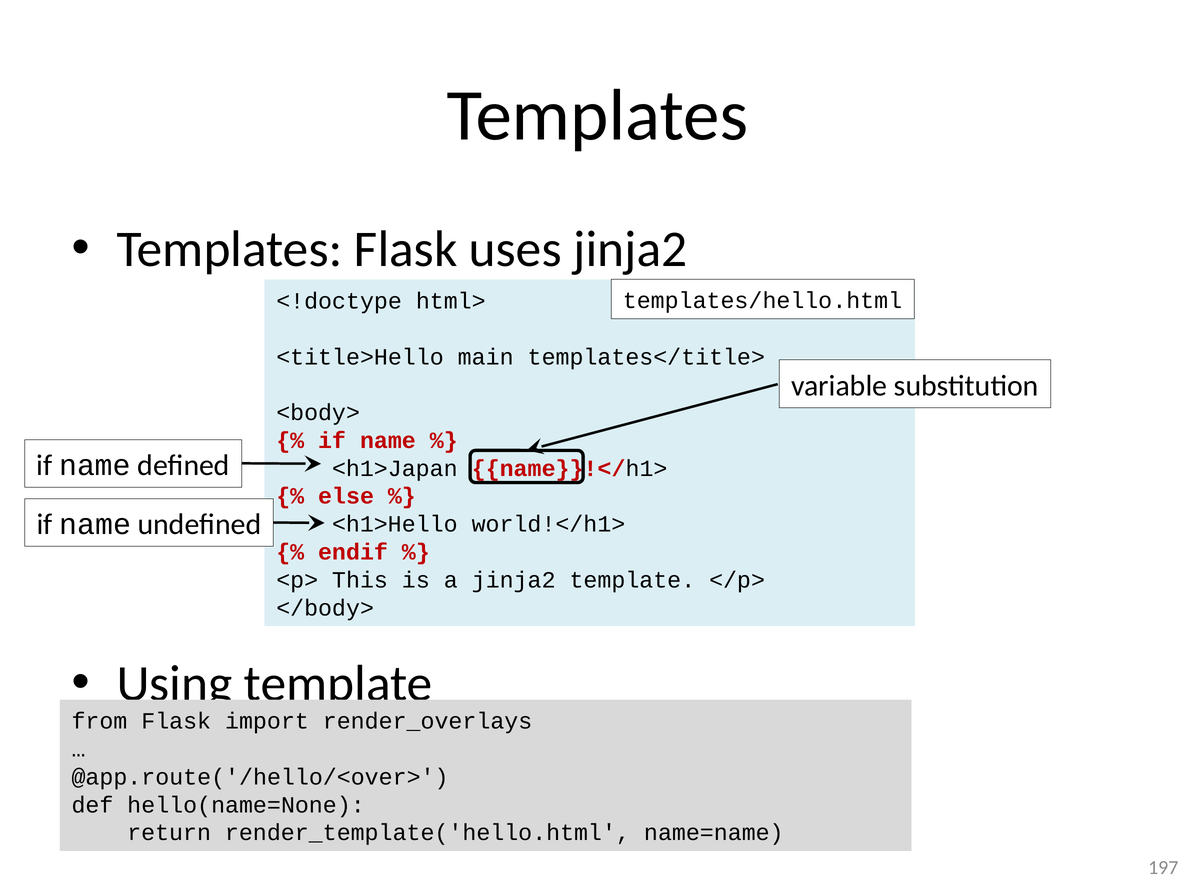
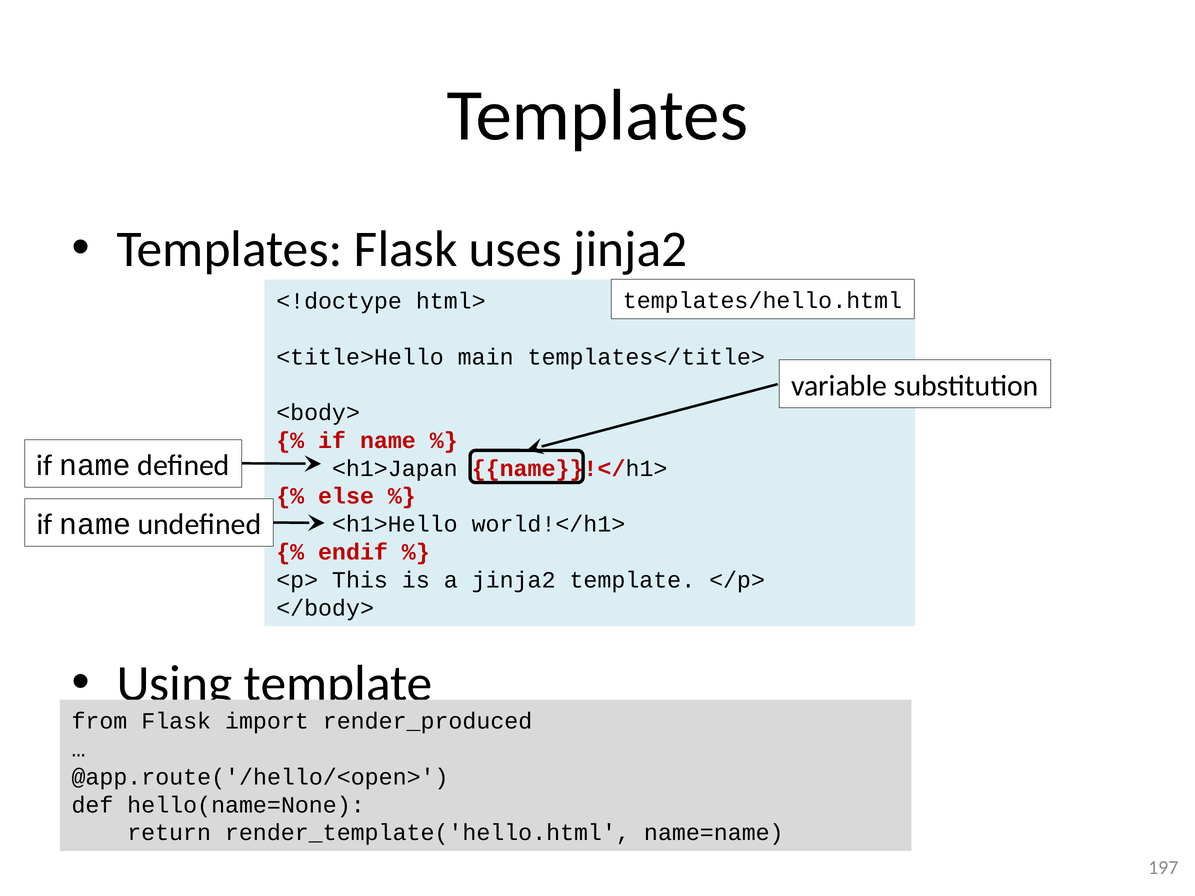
render_overlays: render_overlays -> render_produced
@app.route('/hello/<over>: @app.route('/hello/<over> -> @app.route('/hello/<open>
